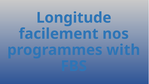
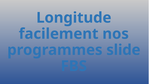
with: with -> slide
